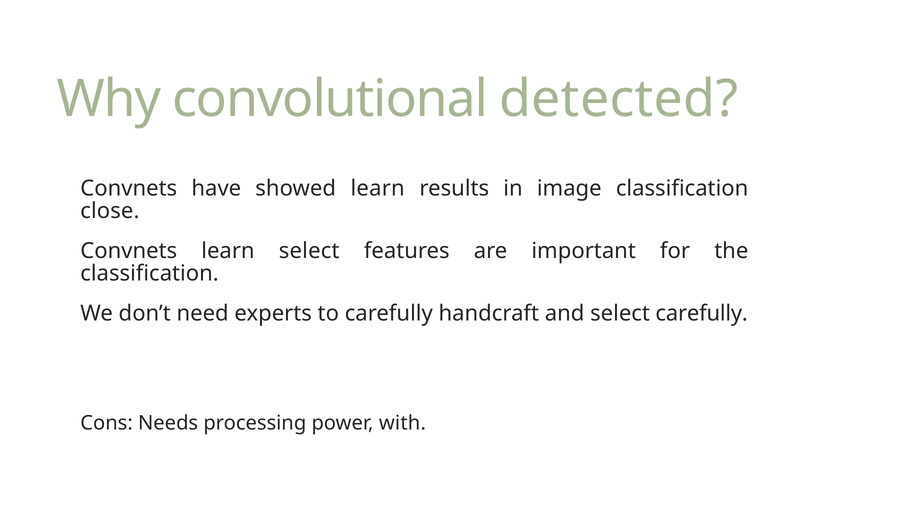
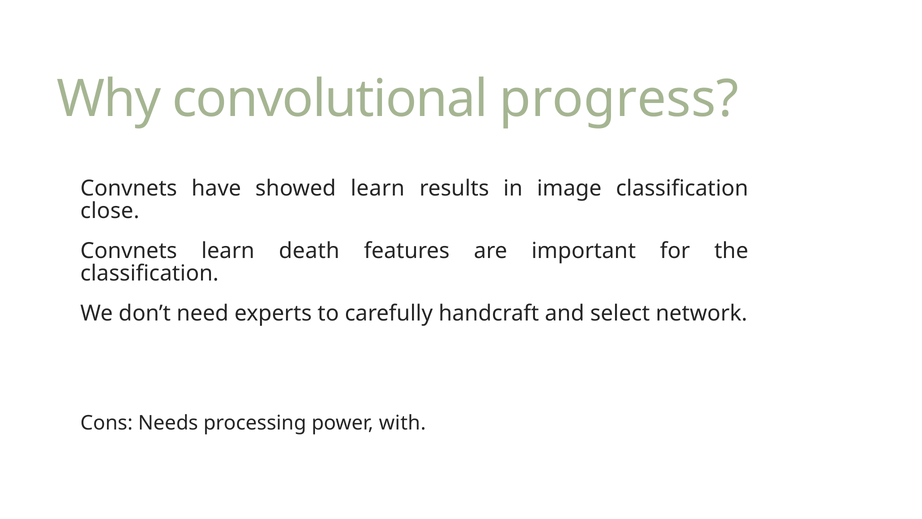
detected: detected -> progress
learn select: select -> death
select carefully: carefully -> network
